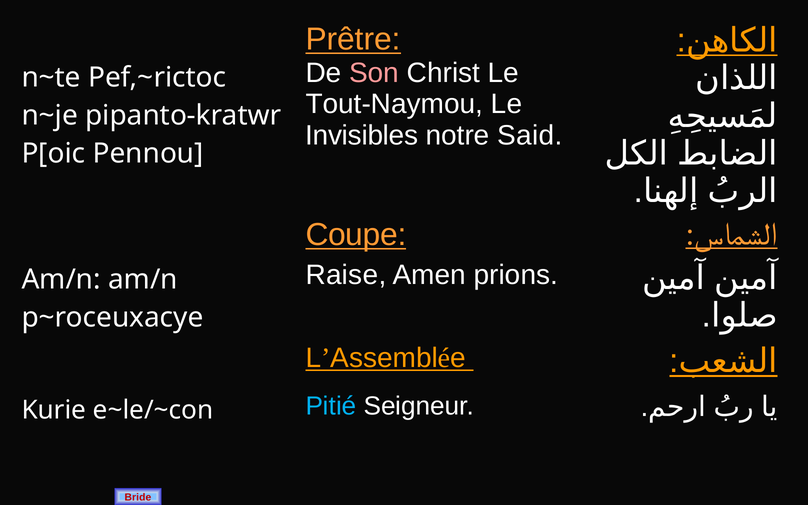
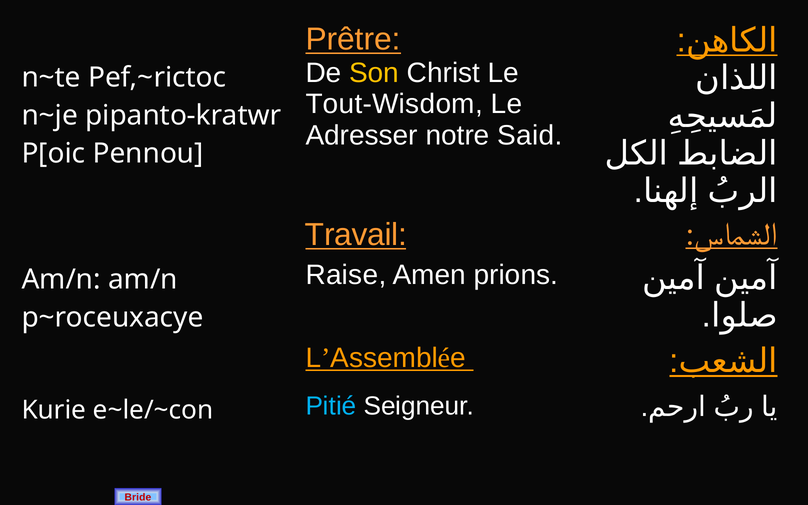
Son colour: pink -> yellow
Tout-Naymou: Tout-Naymou -> Tout-Wisdom
Invisibles: Invisibles -> Adresser
Coupe: Coupe -> Travail
